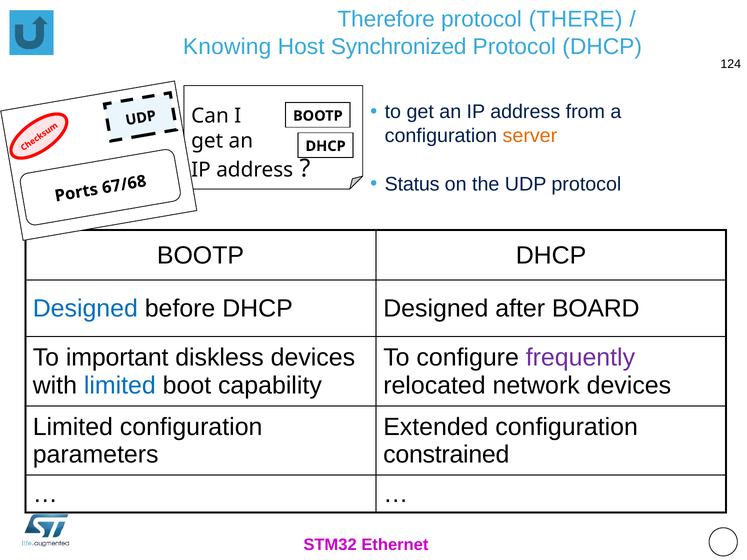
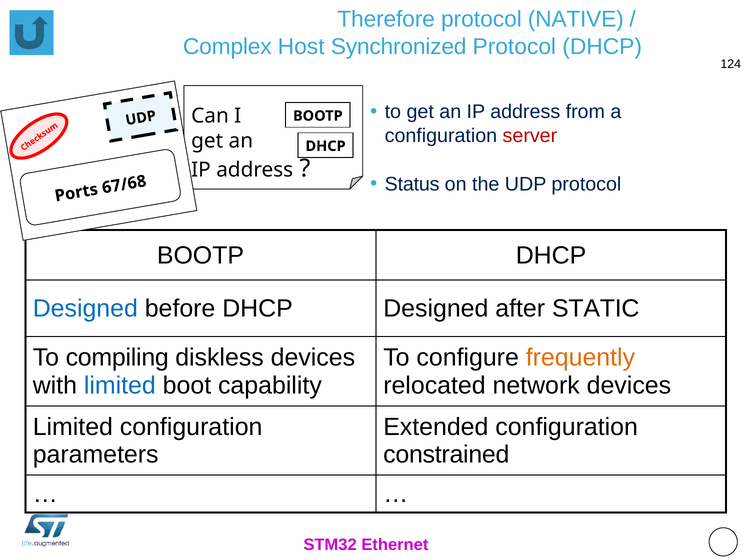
THERE: THERE -> NATIVE
Knowing: Knowing -> Complex
server colour: orange -> red
BOARD: BOARD -> STATIC
important: important -> compiling
frequently colour: purple -> orange
